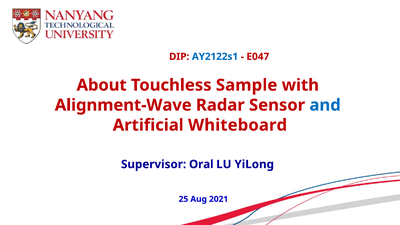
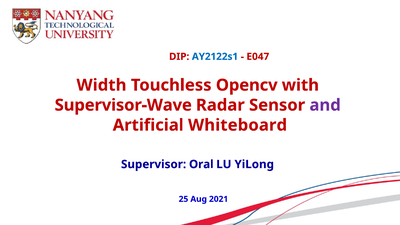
About: About -> Width
Sample: Sample -> Opencv
Alignment-Wave: Alignment-Wave -> Supervisor-Wave
and colour: blue -> purple
